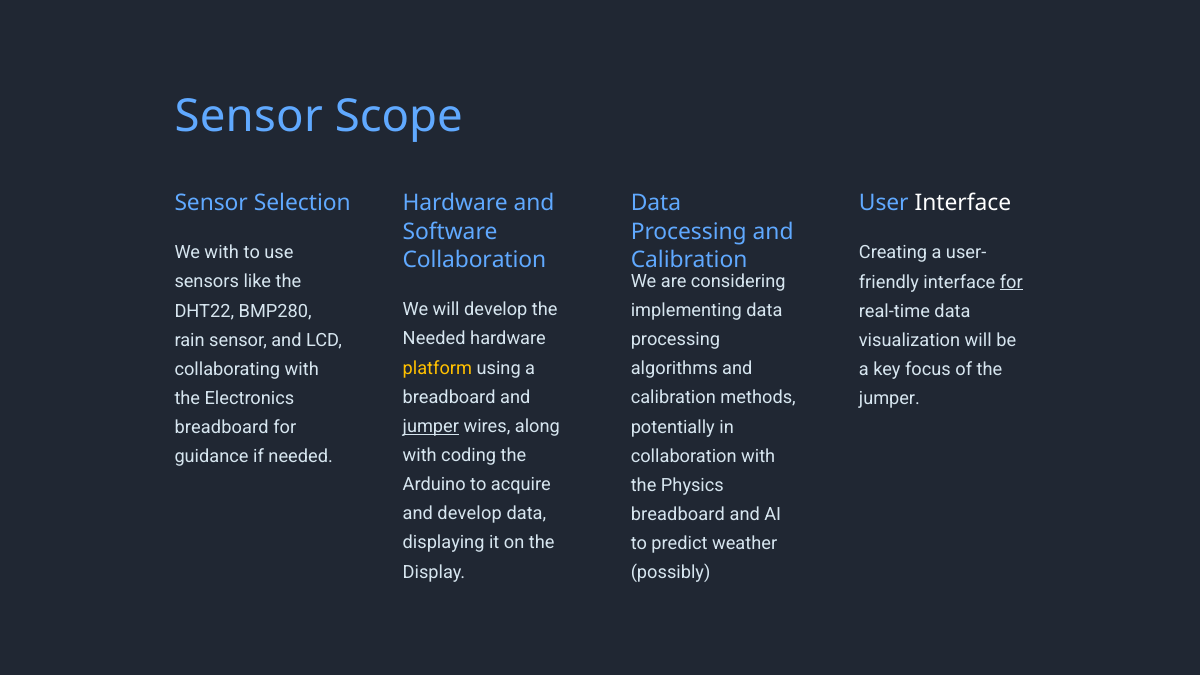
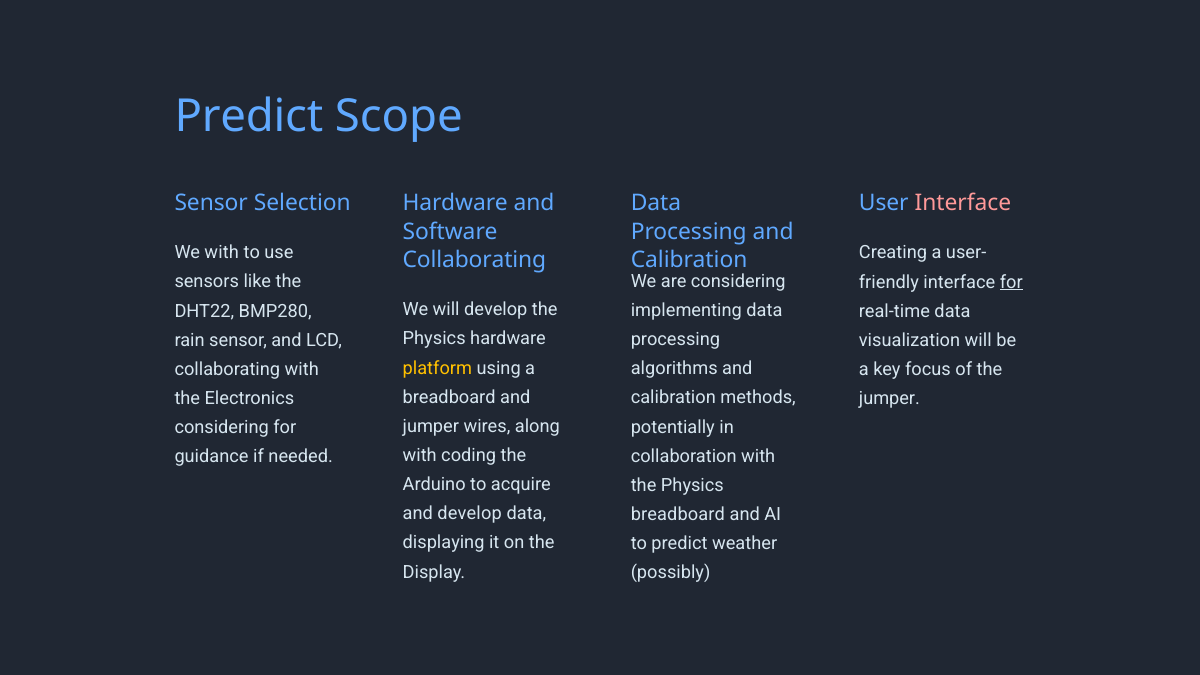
Sensor at (249, 117): Sensor -> Predict
Interface at (963, 203) colour: white -> pink
Collaboration at (474, 260): Collaboration -> Collaborating
Needed at (434, 339): Needed -> Physics
jumper at (431, 426) underline: present -> none
breadboard at (222, 428): breadboard -> considering
